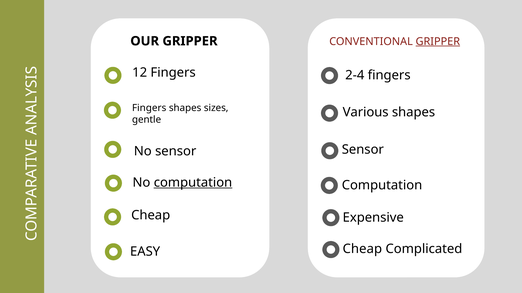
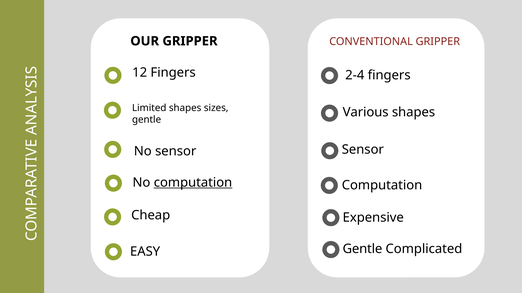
GRIPPER at (438, 42) underline: present -> none
Fingers at (149, 108): Fingers -> Limited
Cheap at (362, 250): Cheap -> Gentle
